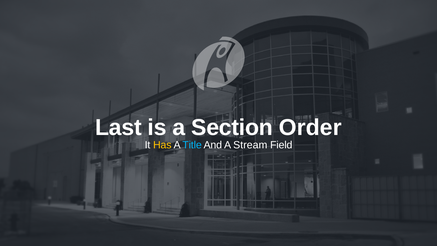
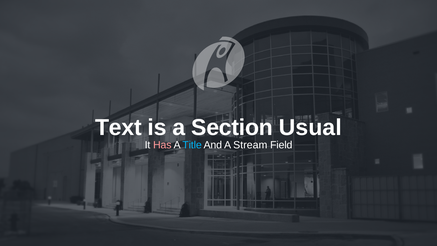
Last: Last -> Text
Order: Order -> Usual
Has colour: yellow -> pink
